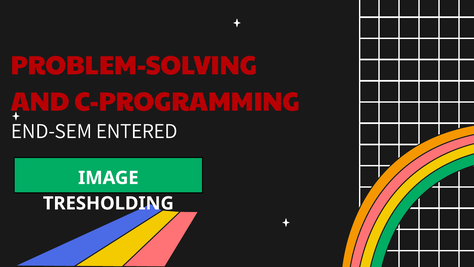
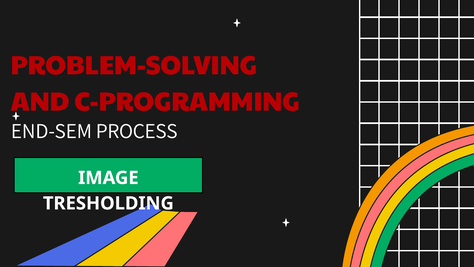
ENTERED: ENTERED -> PROCESS
